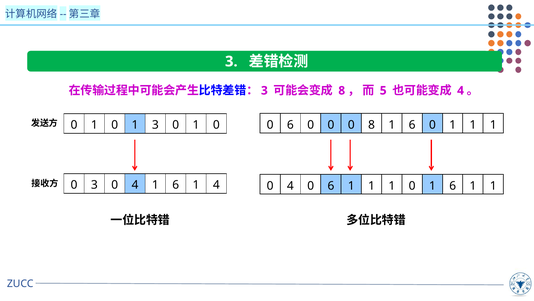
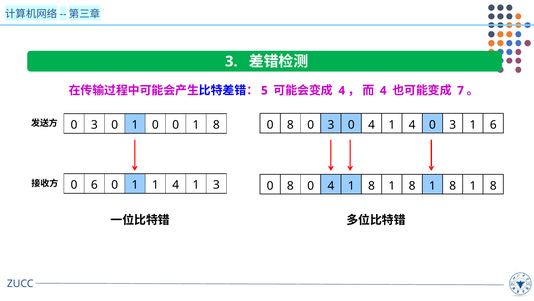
3 at (264, 90): 3 -> 5
8 at (342, 90): 8 -> 4
5 at (383, 90): 5 -> 4
4 at (461, 90): 4 -> 7
6 at (290, 125): 6 -> 8
0 at (331, 125): 0 -> 3
8 at (372, 125): 8 -> 4
6 at (412, 125): 6 -> 4
1 at (453, 125): 1 -> 3
1 at (493, 125): 1 -> 6
1 at (94, 125): 1 -> 3
1 3: 3 -> 0
0 at (216, 125): 0 -> 8
0 3: 3 -> 6
4 at (135, 185): 4 -> 1
6 at (176, 185): 6 -> 4
1 4: 4 -> 3
4 at (290, 185): 4 -> 8
6 at (331, 185): 6 -> 4
1 at (372, 185): 1 -> 8
0 at (412, 185): 0 -> 8
6 at (453, 185): 6 -> 8
1 at (493, 185): 1 -> 8
